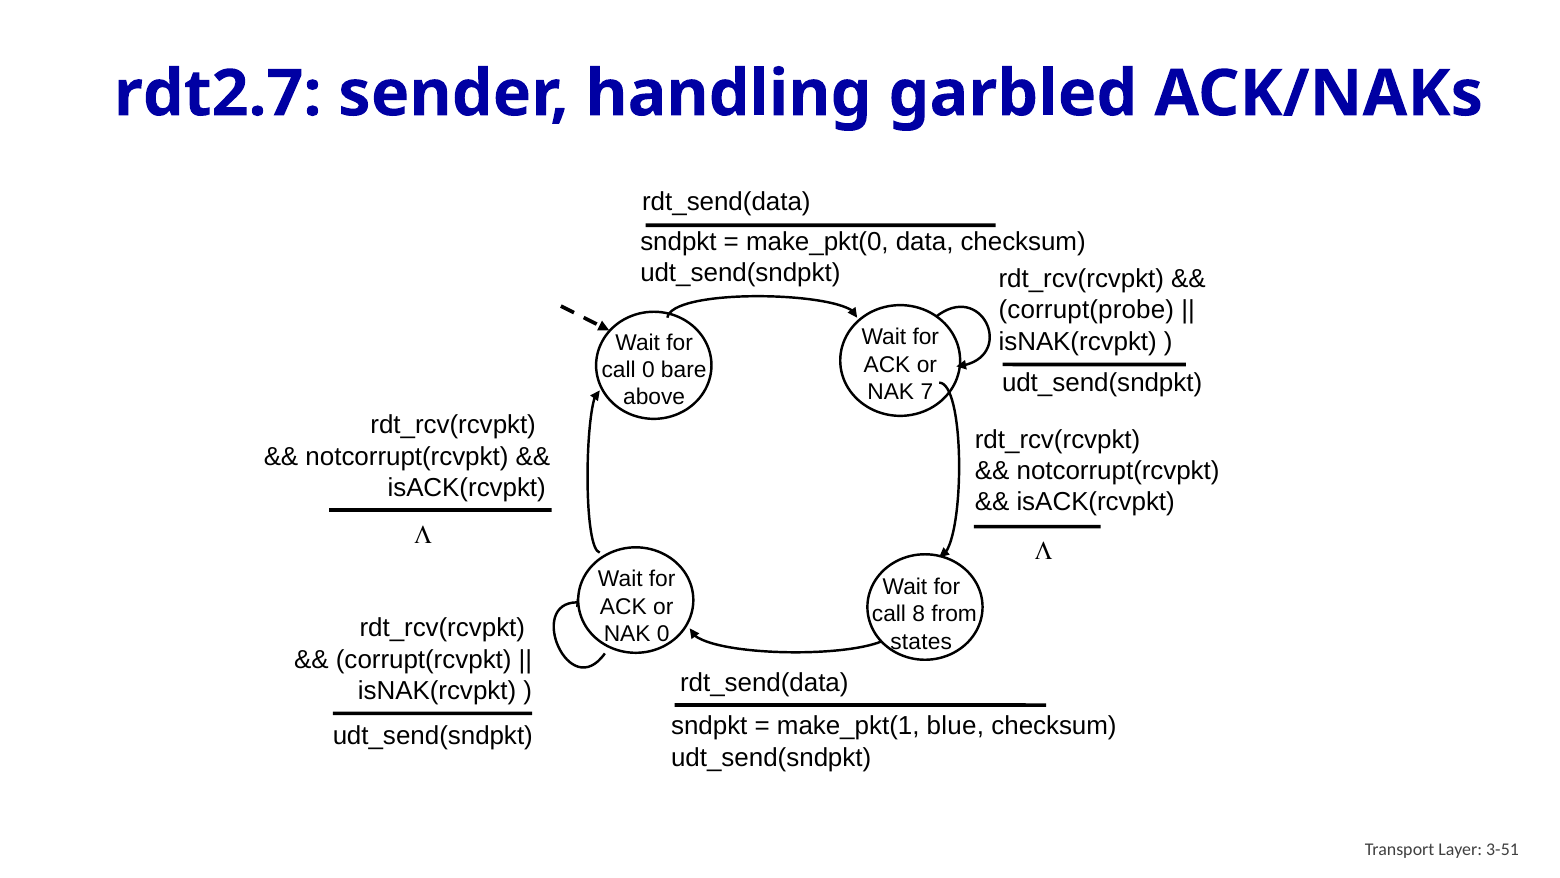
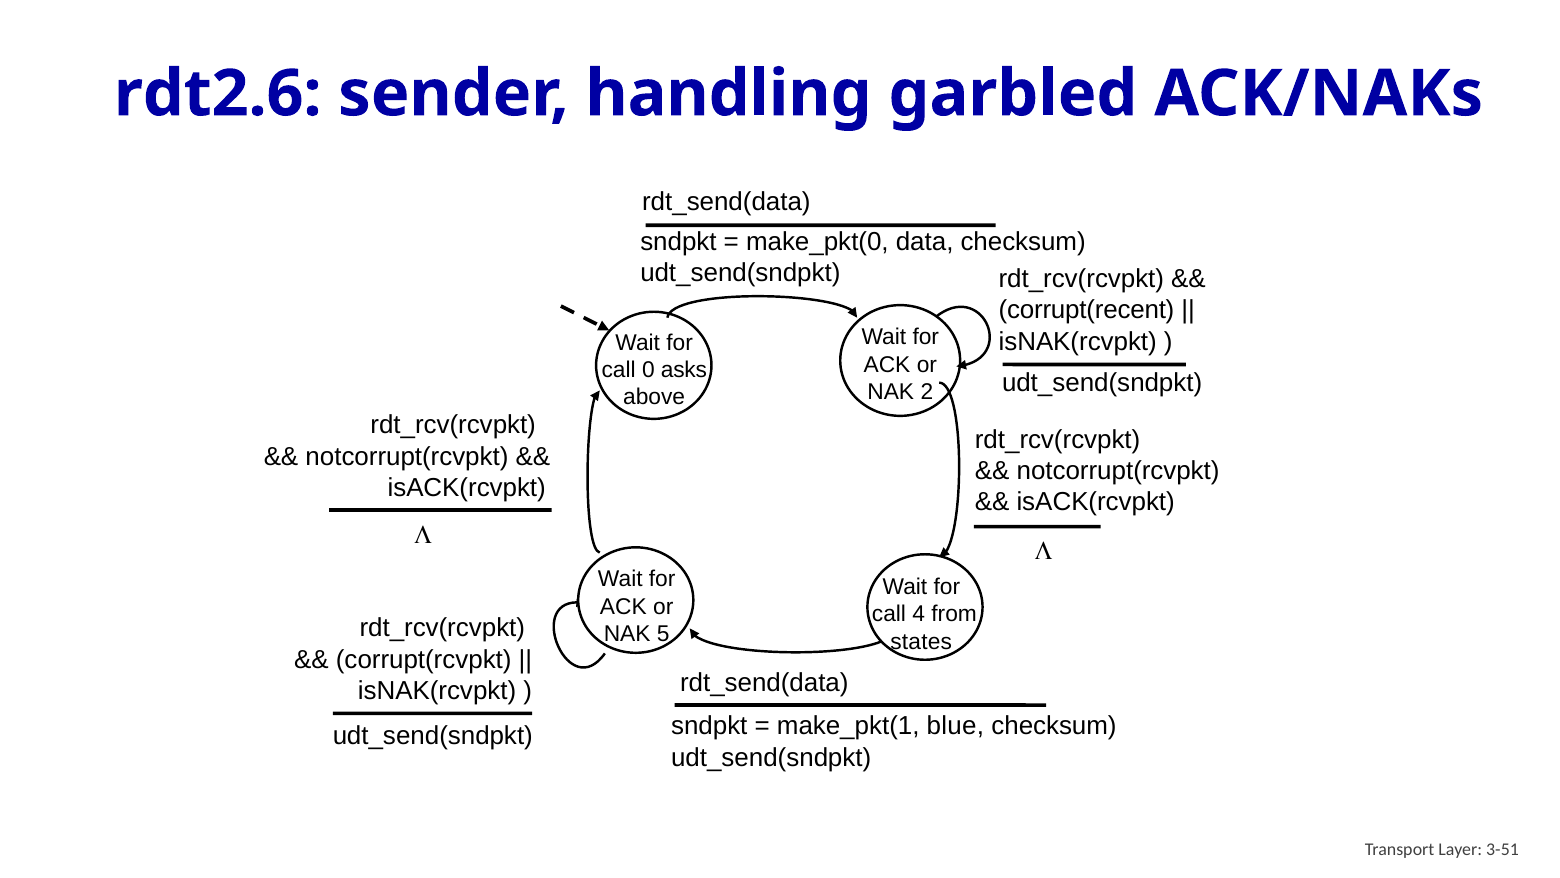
rdt2.7: rdt2.7 -> rdt2.6
corrupt(probe: corrupt(probe -> corrupt(recent
bare: bare -> asks
7: 7 -> 2
8: 8 -> 4
NAK 0: 0 -> 5
